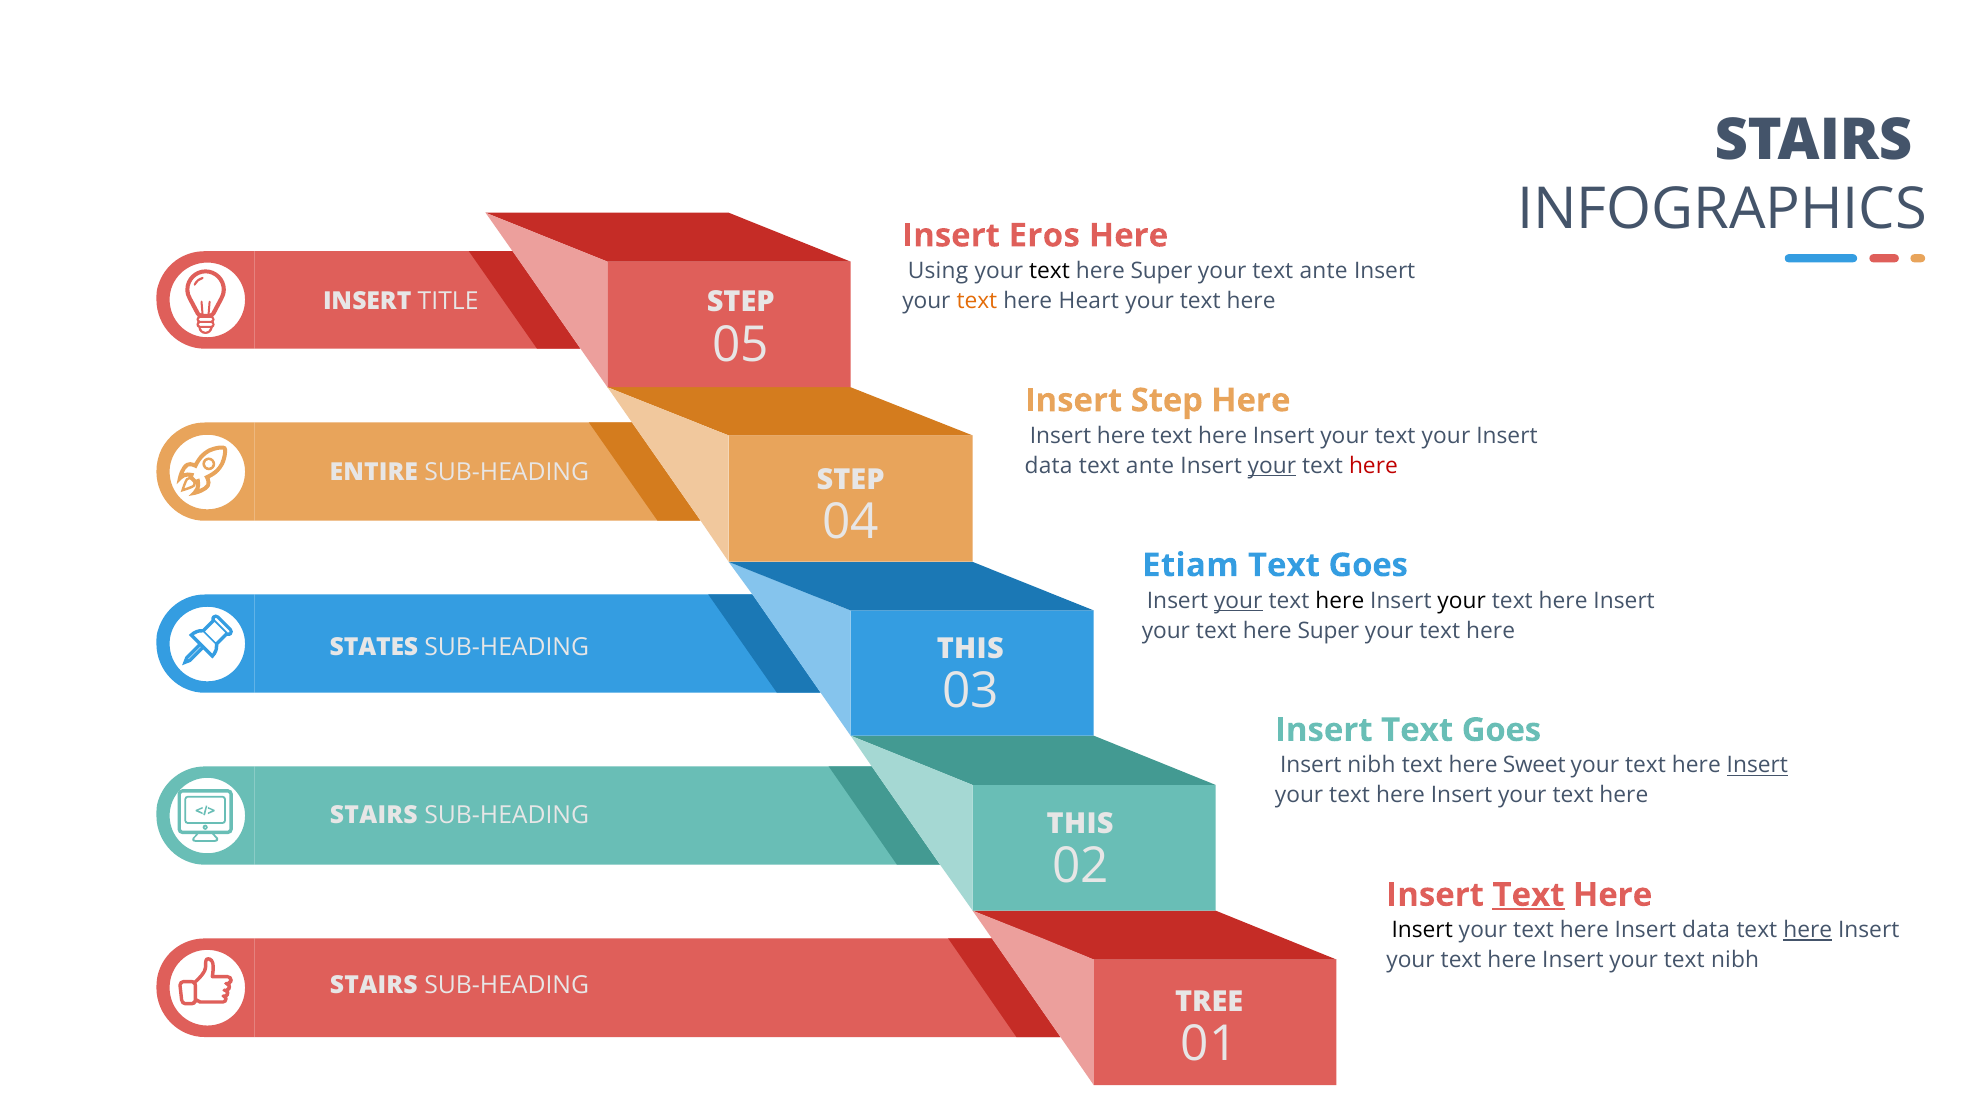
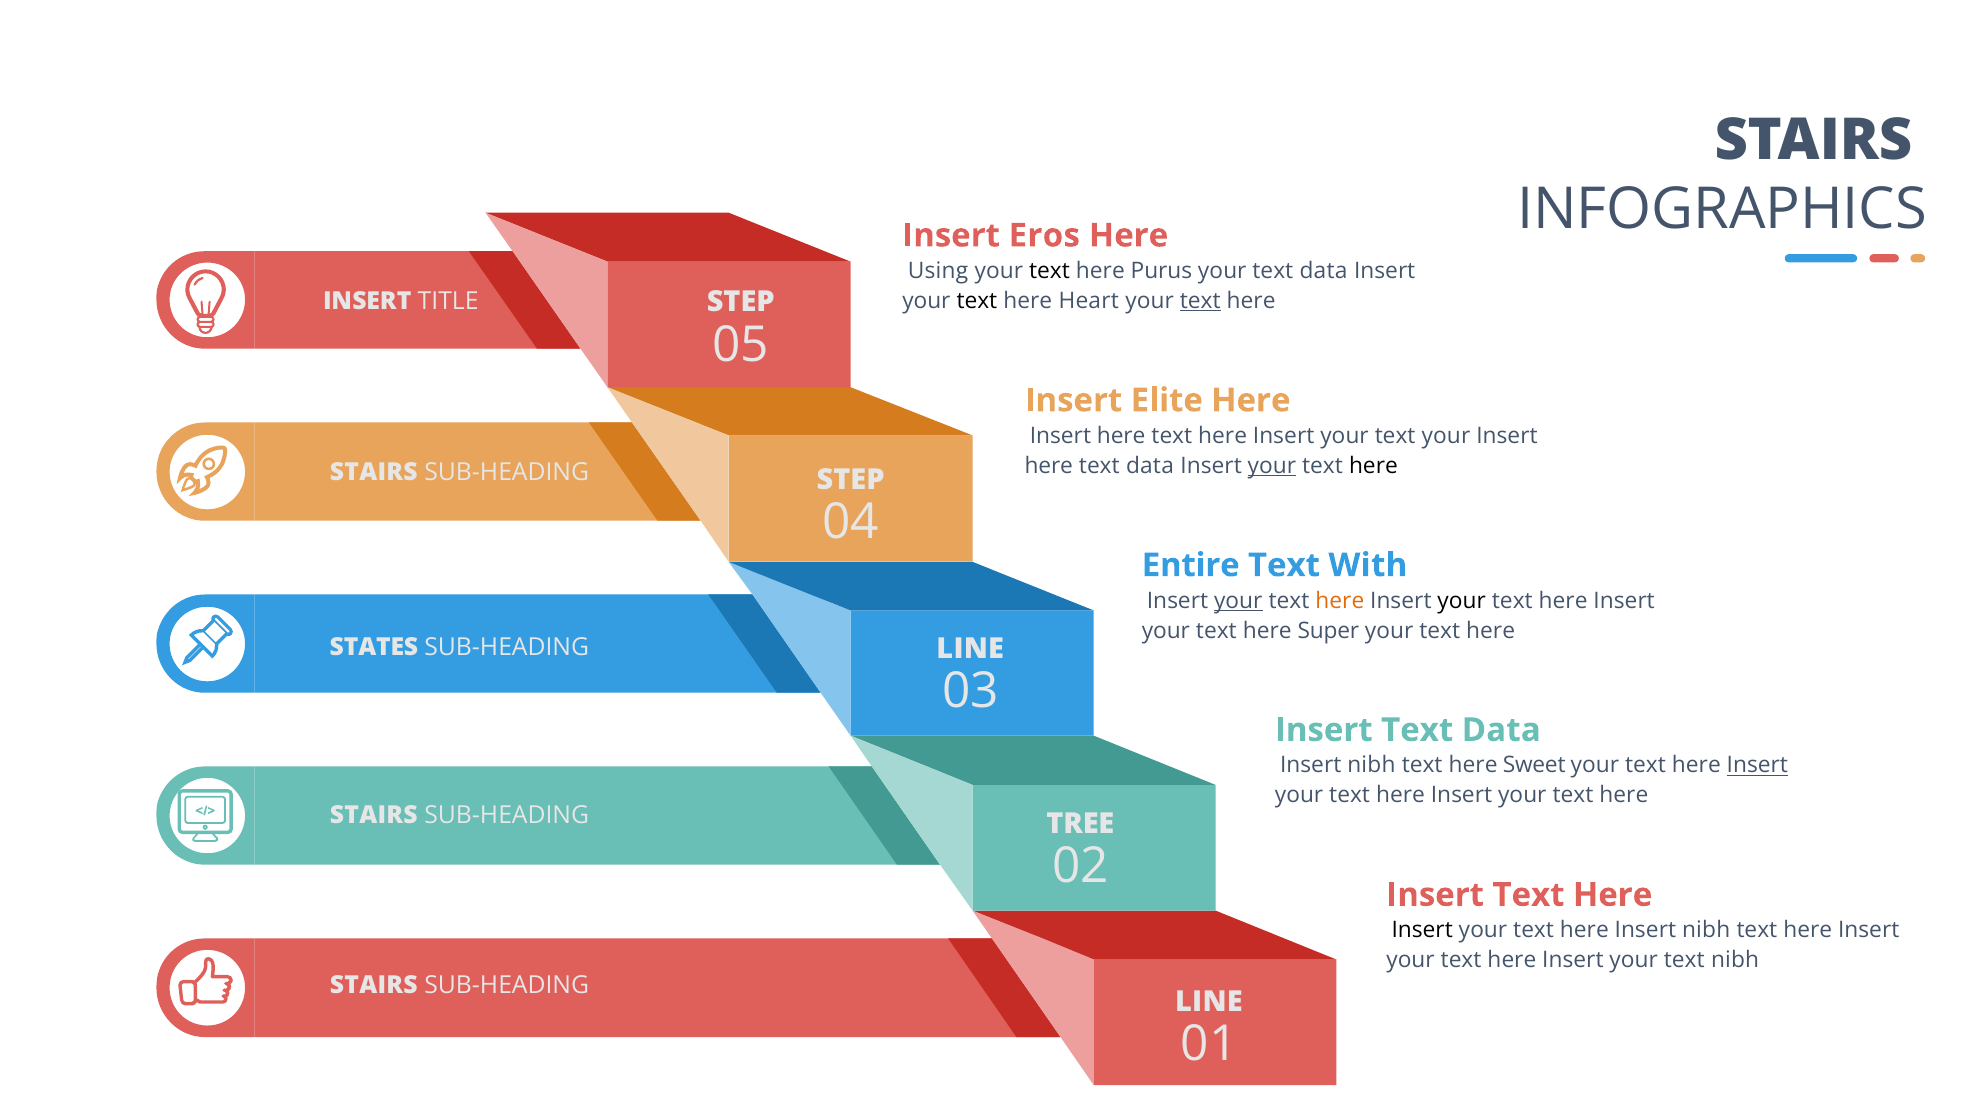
Super at (1161, 271): Super -> Purus
your text ante: ante -> data
text at (977, 301) colour: orange -> black
text at (1200, 301) underline: none -> present
Insert Step: Step -> Elite
data at (1049, 466): data -> here
ante at (1150, 466): ante -> data
here at (1373, 466) colour: red -> black
ENTIRE at (374, 472): ENTIRE -> STAIRS
Etiam: Etiam -> Entire
Goes at (1368, 565): Goes -> With
here at (1340, 601) colour: black -> orange
THIS at (970, 649): THIS -> LINE
Insert Text Goes: Goes -> Data
THIS at (1080, 824): THIS -> TREE
Text at (1528, 895) underline: present -> none
here Insert data: data -> nibh
here at (1808, 930) underline: present -> none
TREE at (1209, 1002): TREE -> LINE
